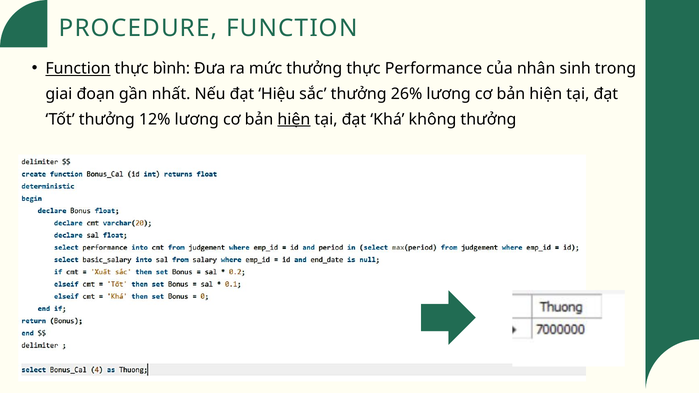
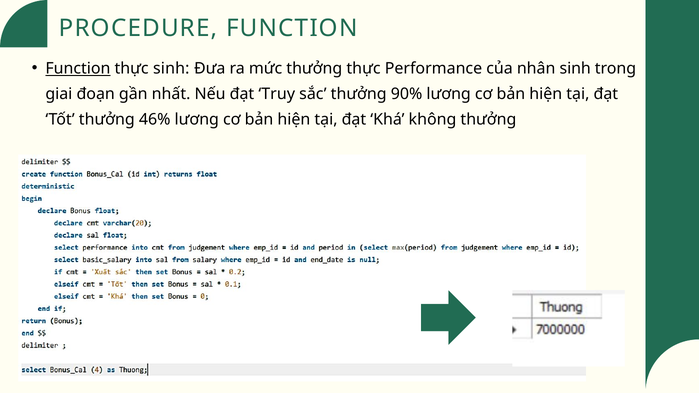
thực bình: bình -> sinh
Hiệu: Hiệu -> Truy
26%: 26% -> 90%
12%: 12% -> 46%
hiện at (294, 119) underline: present -> none
